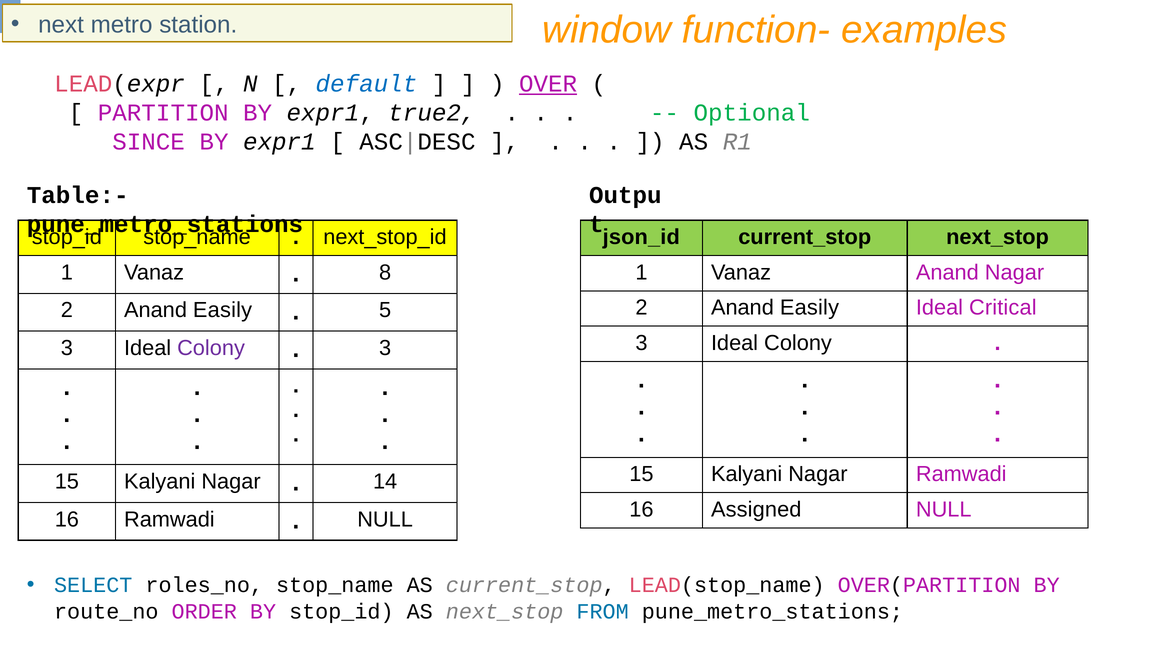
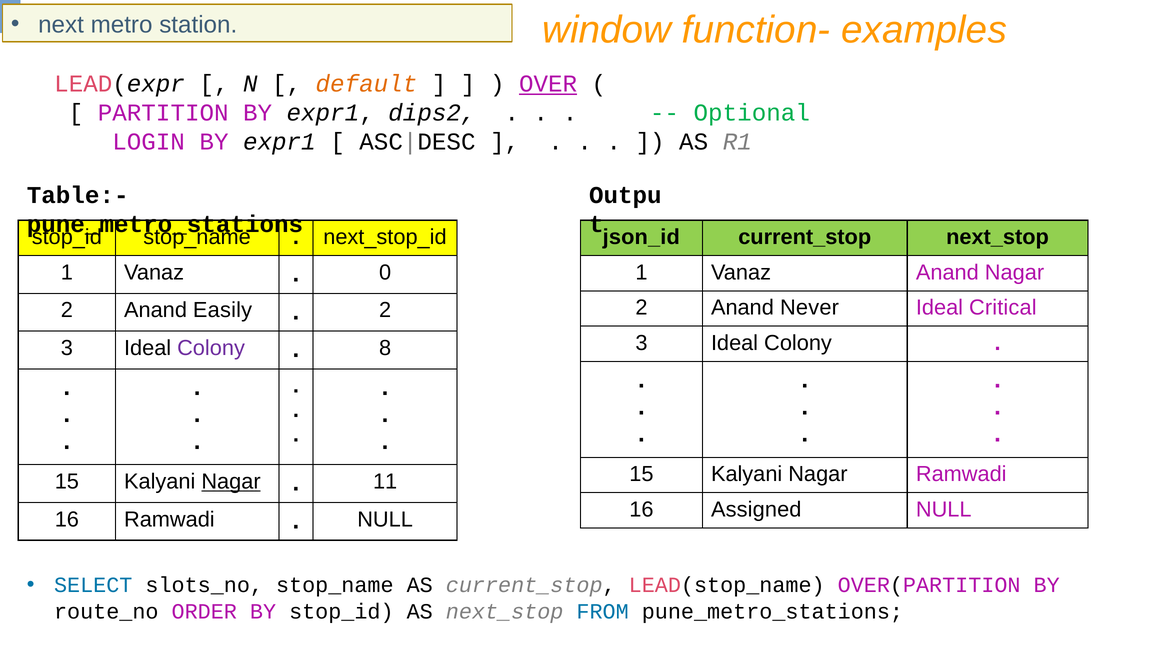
default colour: blue -> orange
true2: true2 -> dips2
SINCE: SINCE -> LOGIN
8: 8 -> 0
Easily at (809, 308): Easily -> Never
5 at (385, 310): 5 -> 2
3 at (385, 348): 3 -> 8
Nagar at (231, 482) underline: none -> present
14: 14 -> 11
roles_no: roles_no -> slots_no
